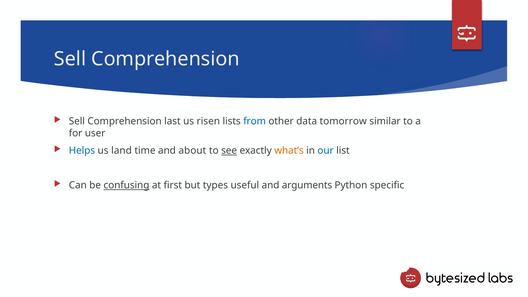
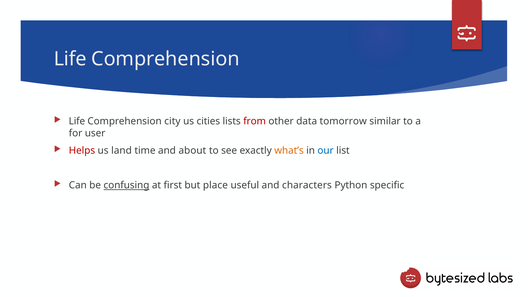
Sell at (70, 59): Sell -> Life
Sell at (77, 121): Sell -> Life
last: last -> city
risen: risen -> cities
from colour: blue -> red
Helps colour: blue -> red
see underline: present -> none
types: types -> place
arguments: arguments -> characters
